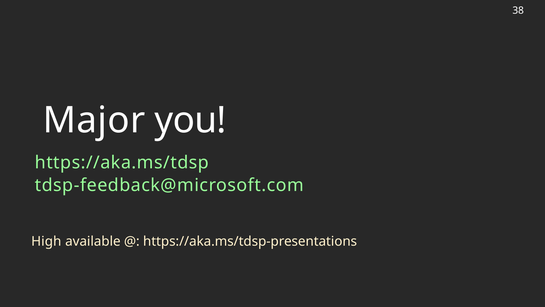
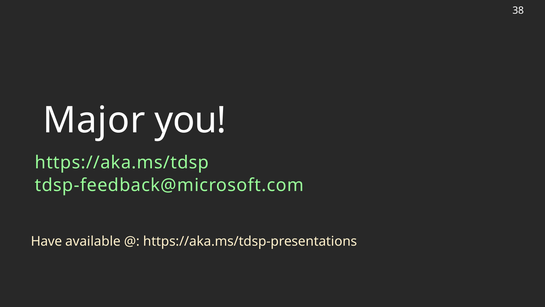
High: High -> Have
